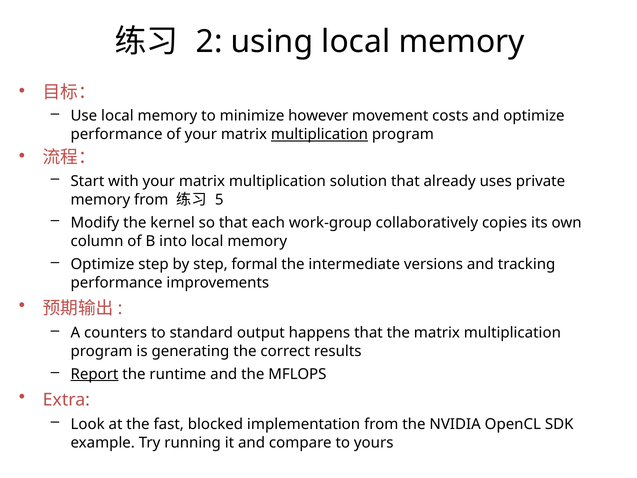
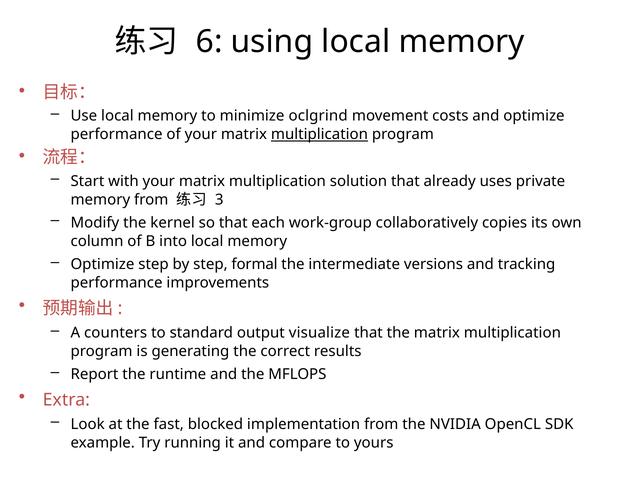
2: 2 -> 6
however: however -> oclgrind
5: 5 -> 3
happens: happens -> visualize
Report underline: present -> none
